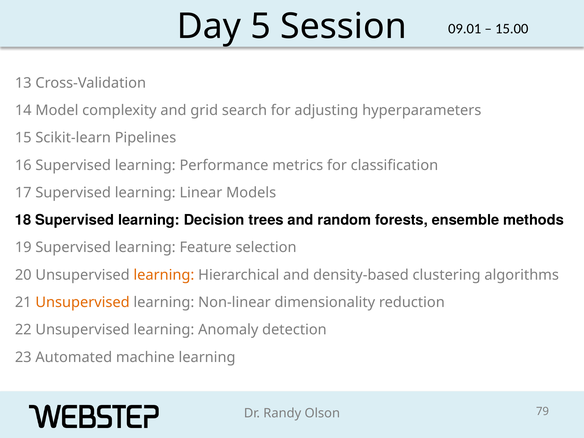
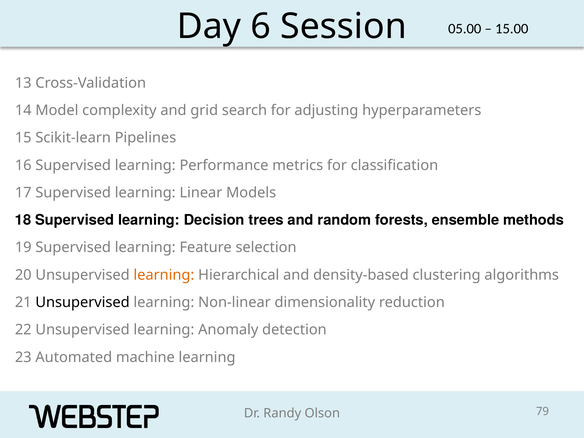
5: 5 -> 6
09.01: 09.01 -> 05.00
Unsupervised at (83, 302) colour: orange -> black
